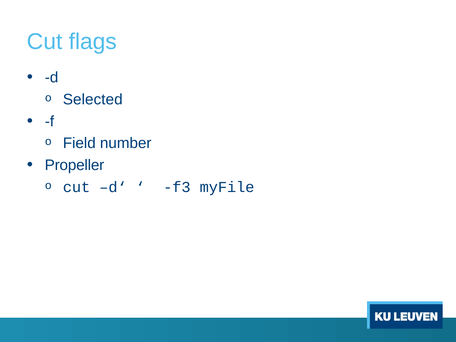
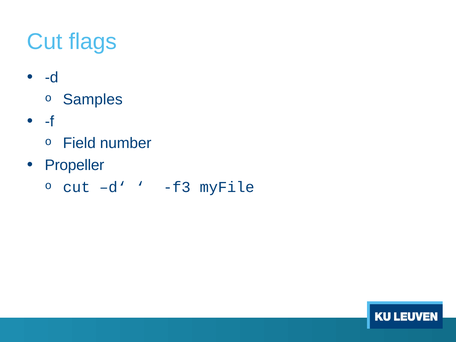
Selected: Selected -> Samples
